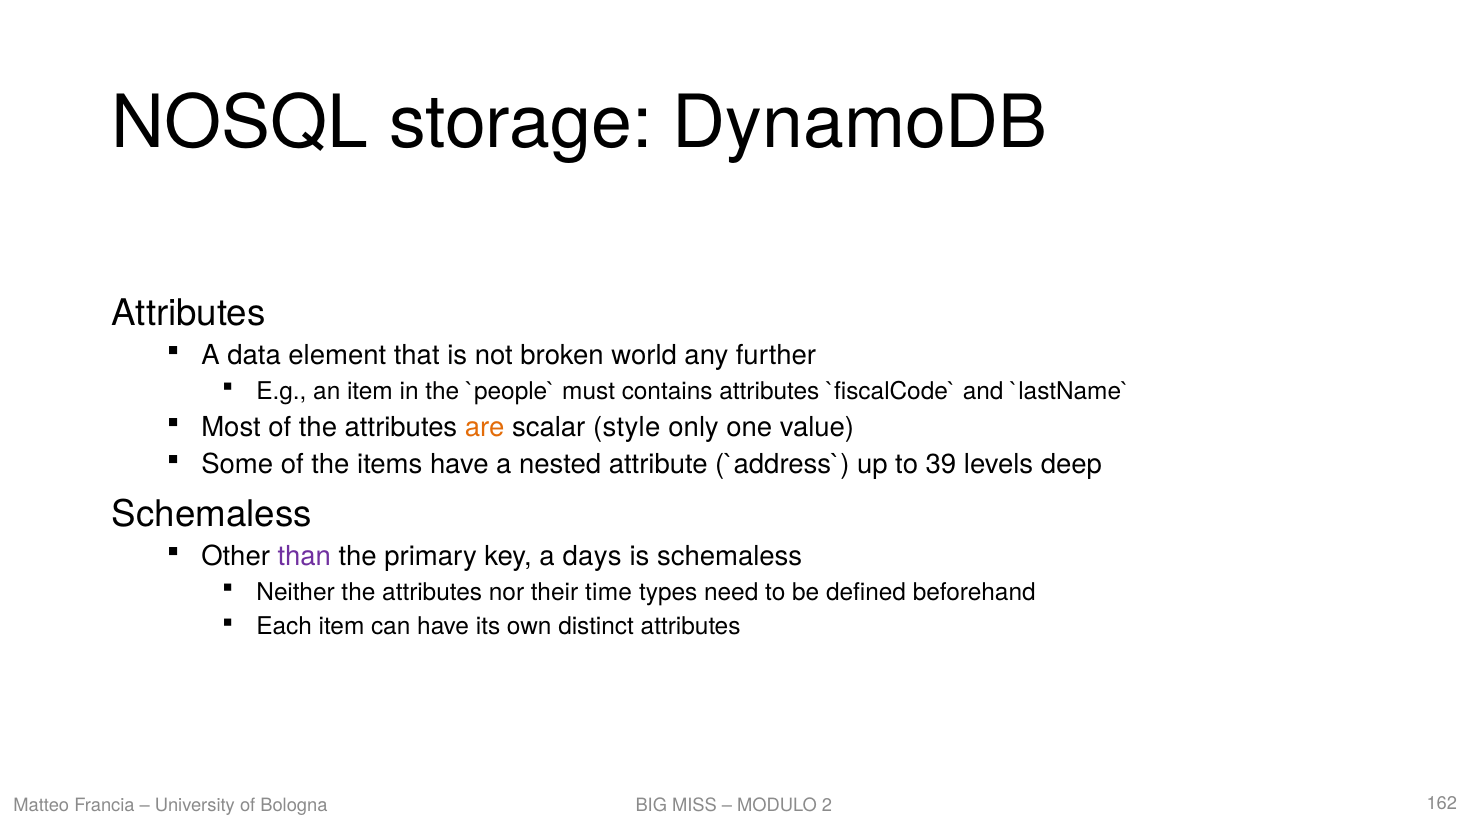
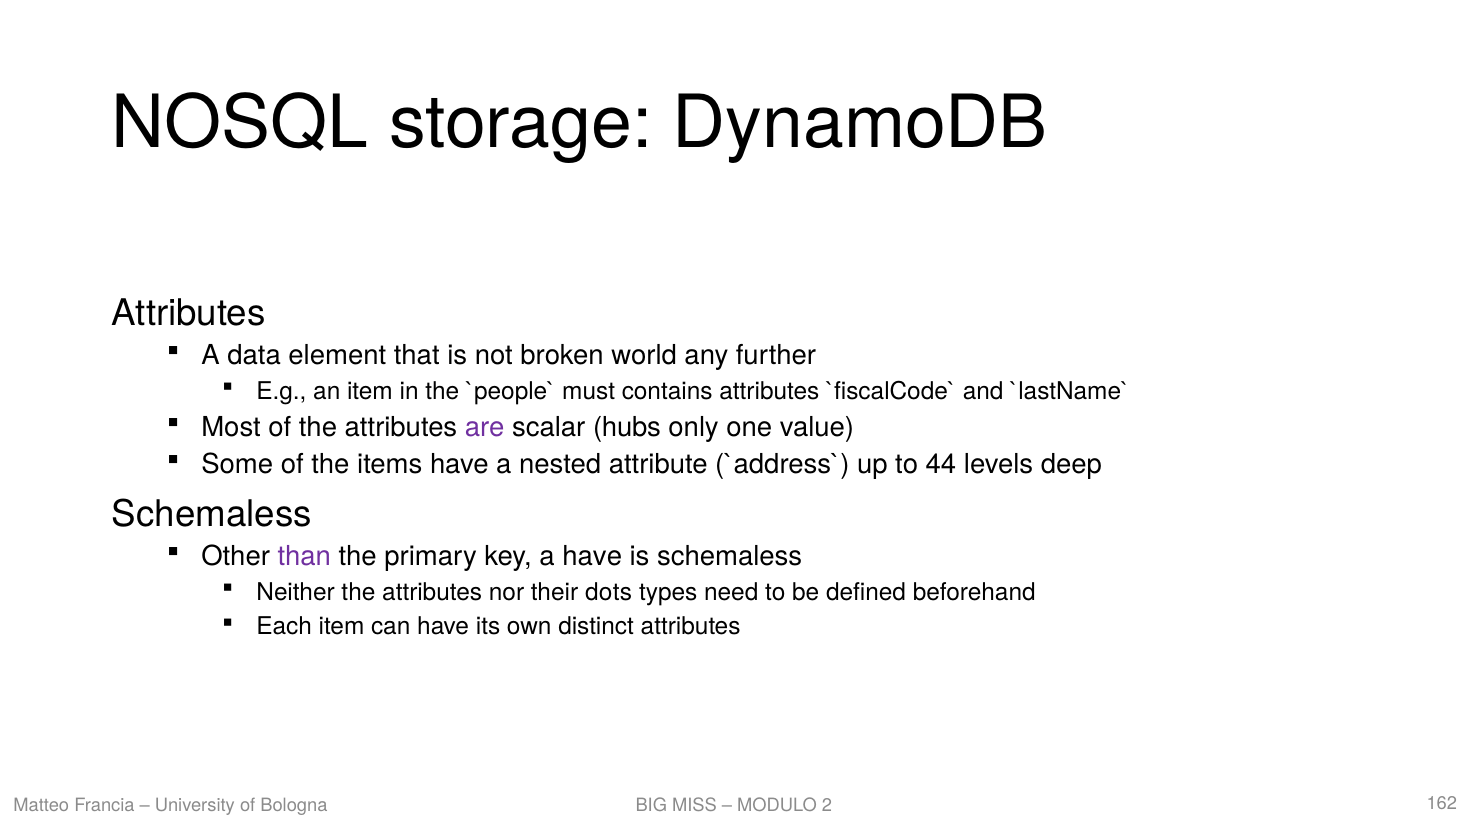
are colour: orange -> purple
style: style -> hubs
39: 39 -> 44
a days: days -> have
time: time -> dots
